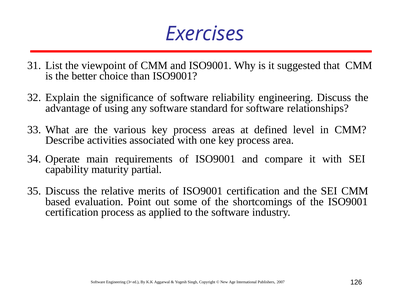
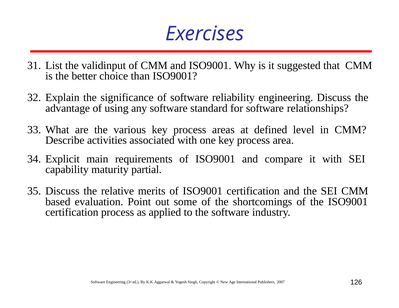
viewpoint: viewpoint -> validinput
Operate: Operate -> Explicit
